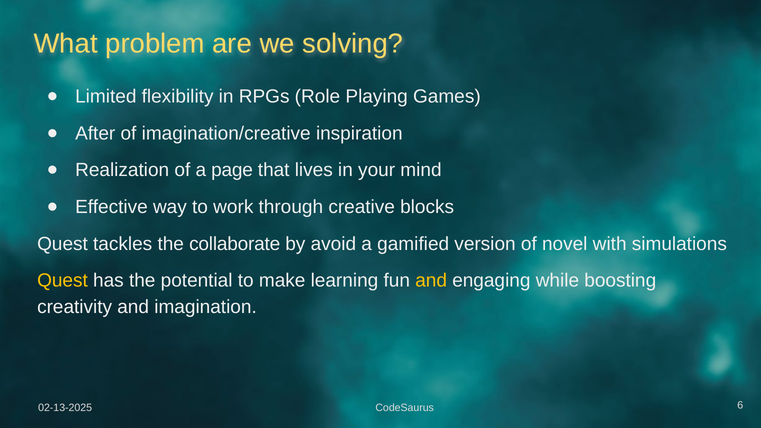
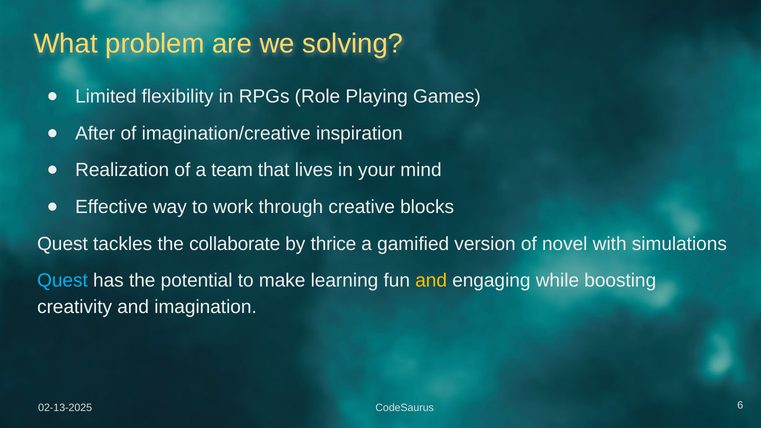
page: page -> team
avoid: avoid -> thrice
Quest at (62, 281) colour: yellow -> light blue
